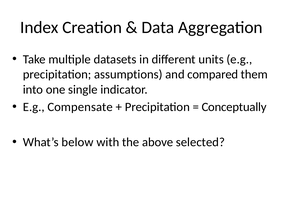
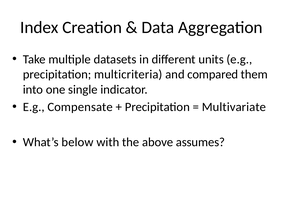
assumptions: assumptions -> multicriteria
Conceptually: Conceptually -> Multivariate
selected: selected -> assumes
